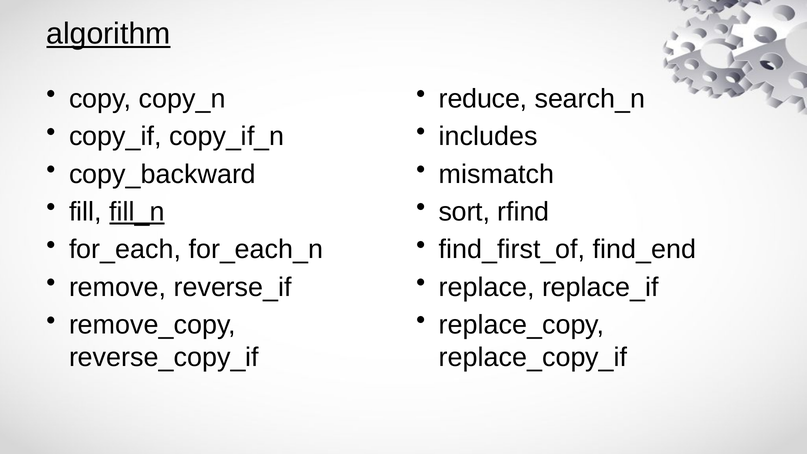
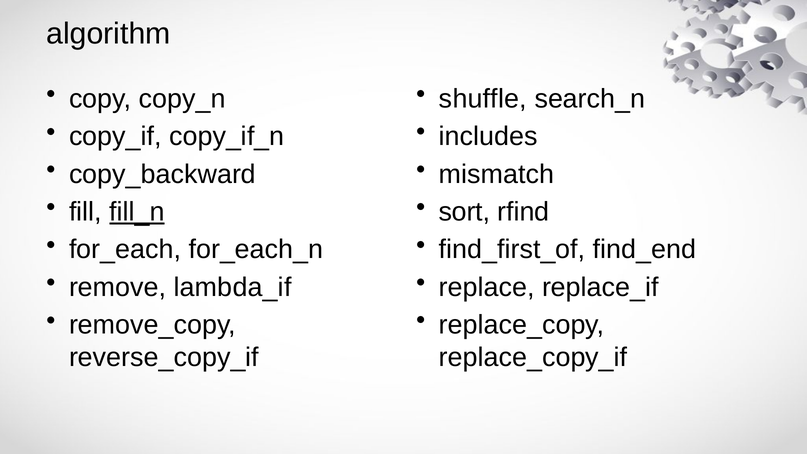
algorithm underline: present -> none
reduce: reduce -> shuffle
reverse_if: reverse_if -> lambda_if
